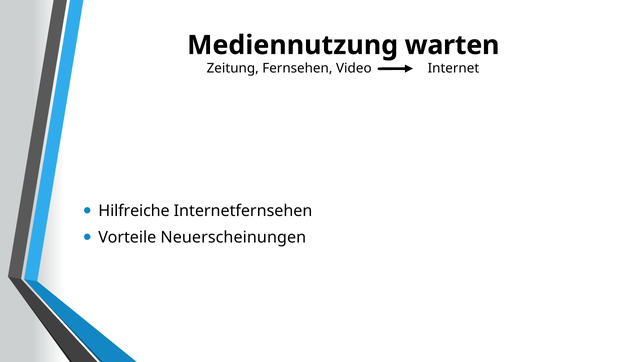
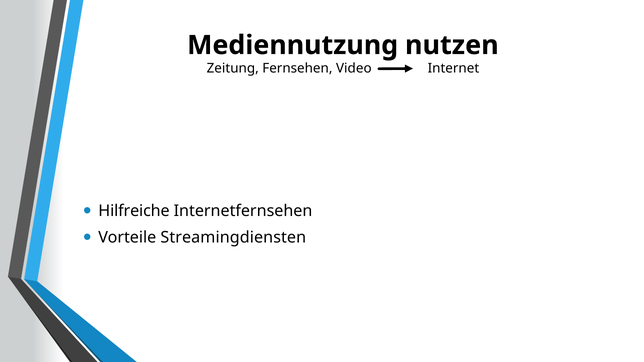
warten: warten -> nutzen
Neuerscheinungen: Neuerscheinungen -> Streamingdiensten
